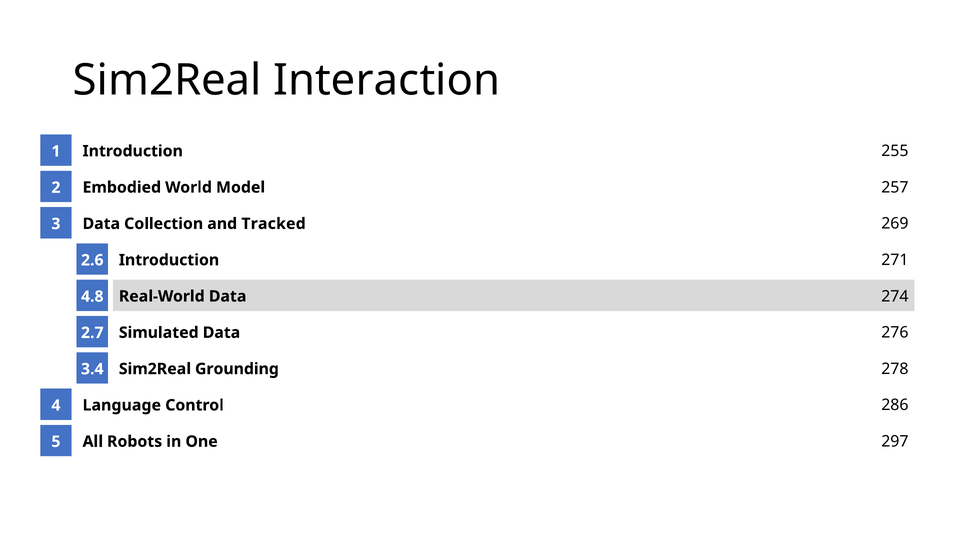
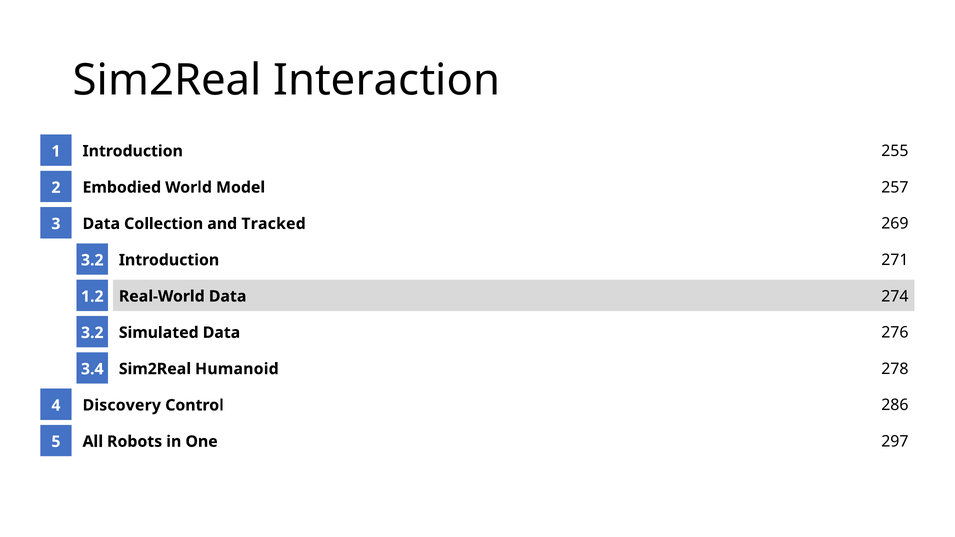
2.6 at (92, 260): 2.6 -> 3.2
4.8: 4.8 -> 1.2
2.7 at (92, 333): 2.7 -> 3.2
Grounding: Grounding -> Humanoid
Language: Language -> Discovery
